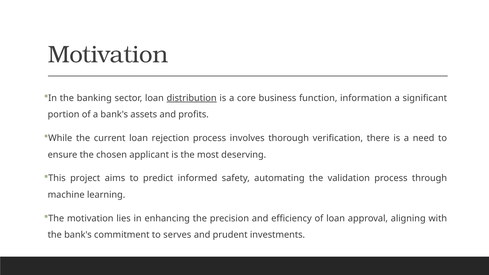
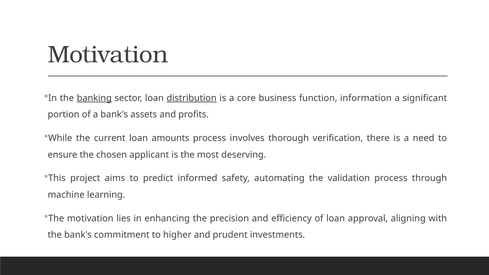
banking underline: none -> present
rejection: rejection -> amounts
serves: serves -> higher
